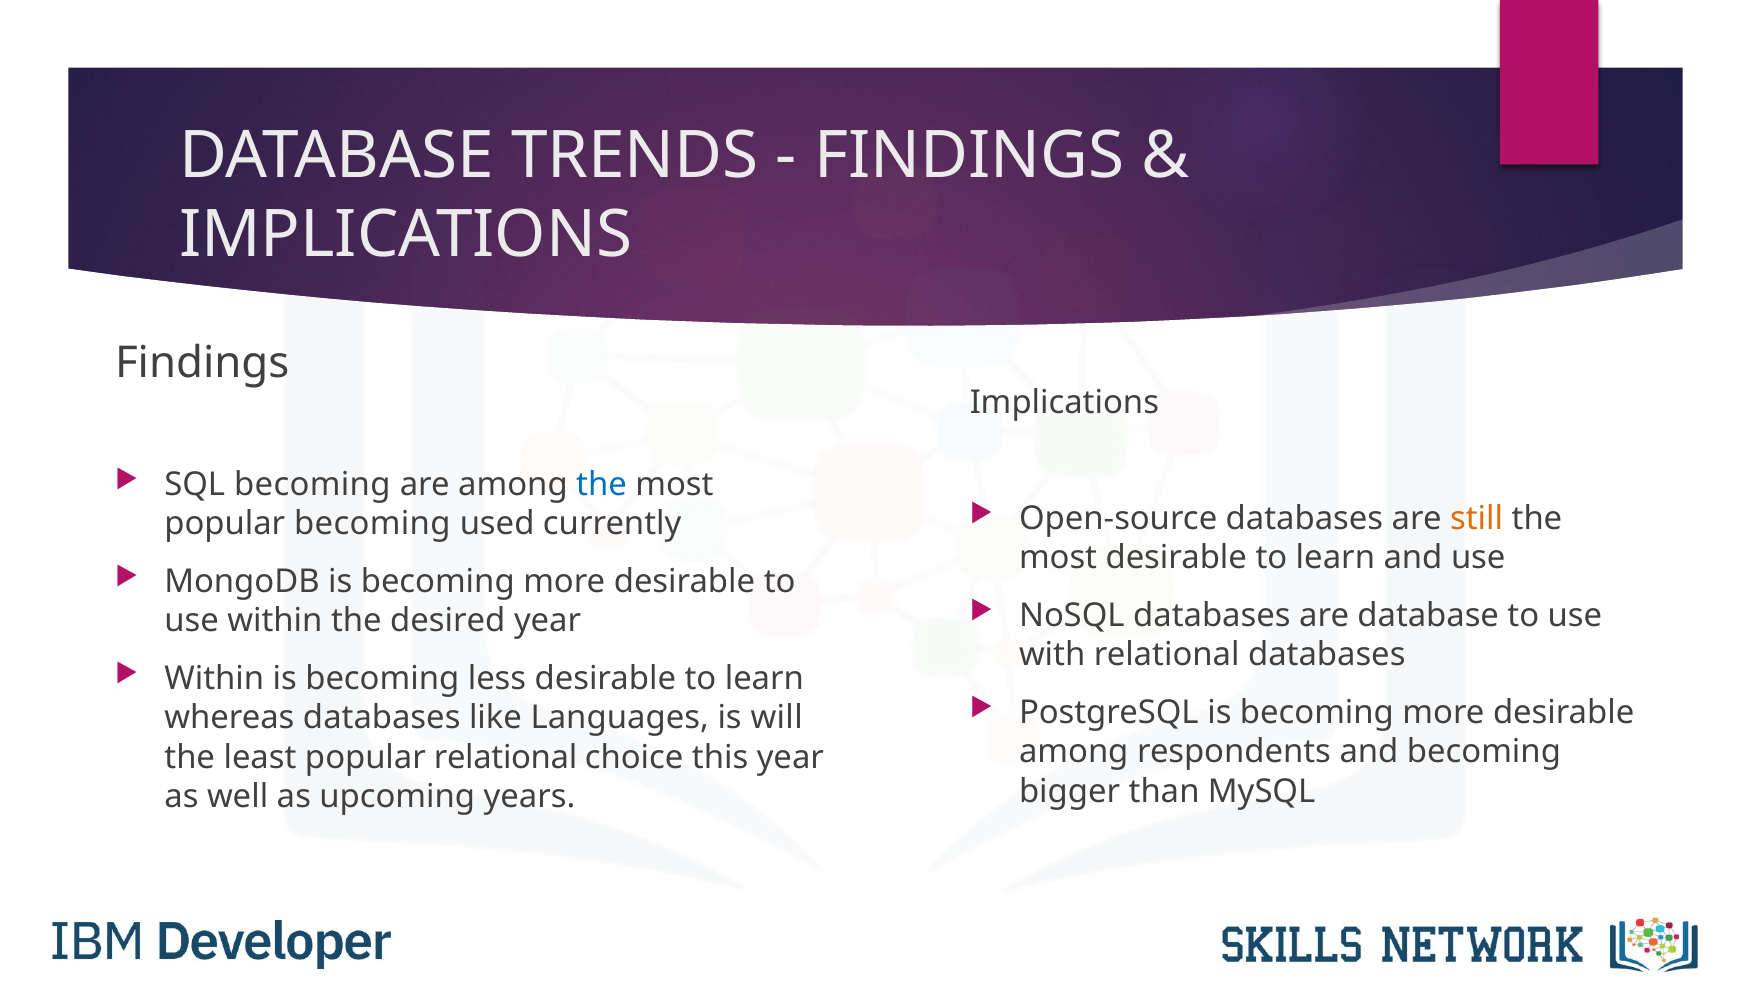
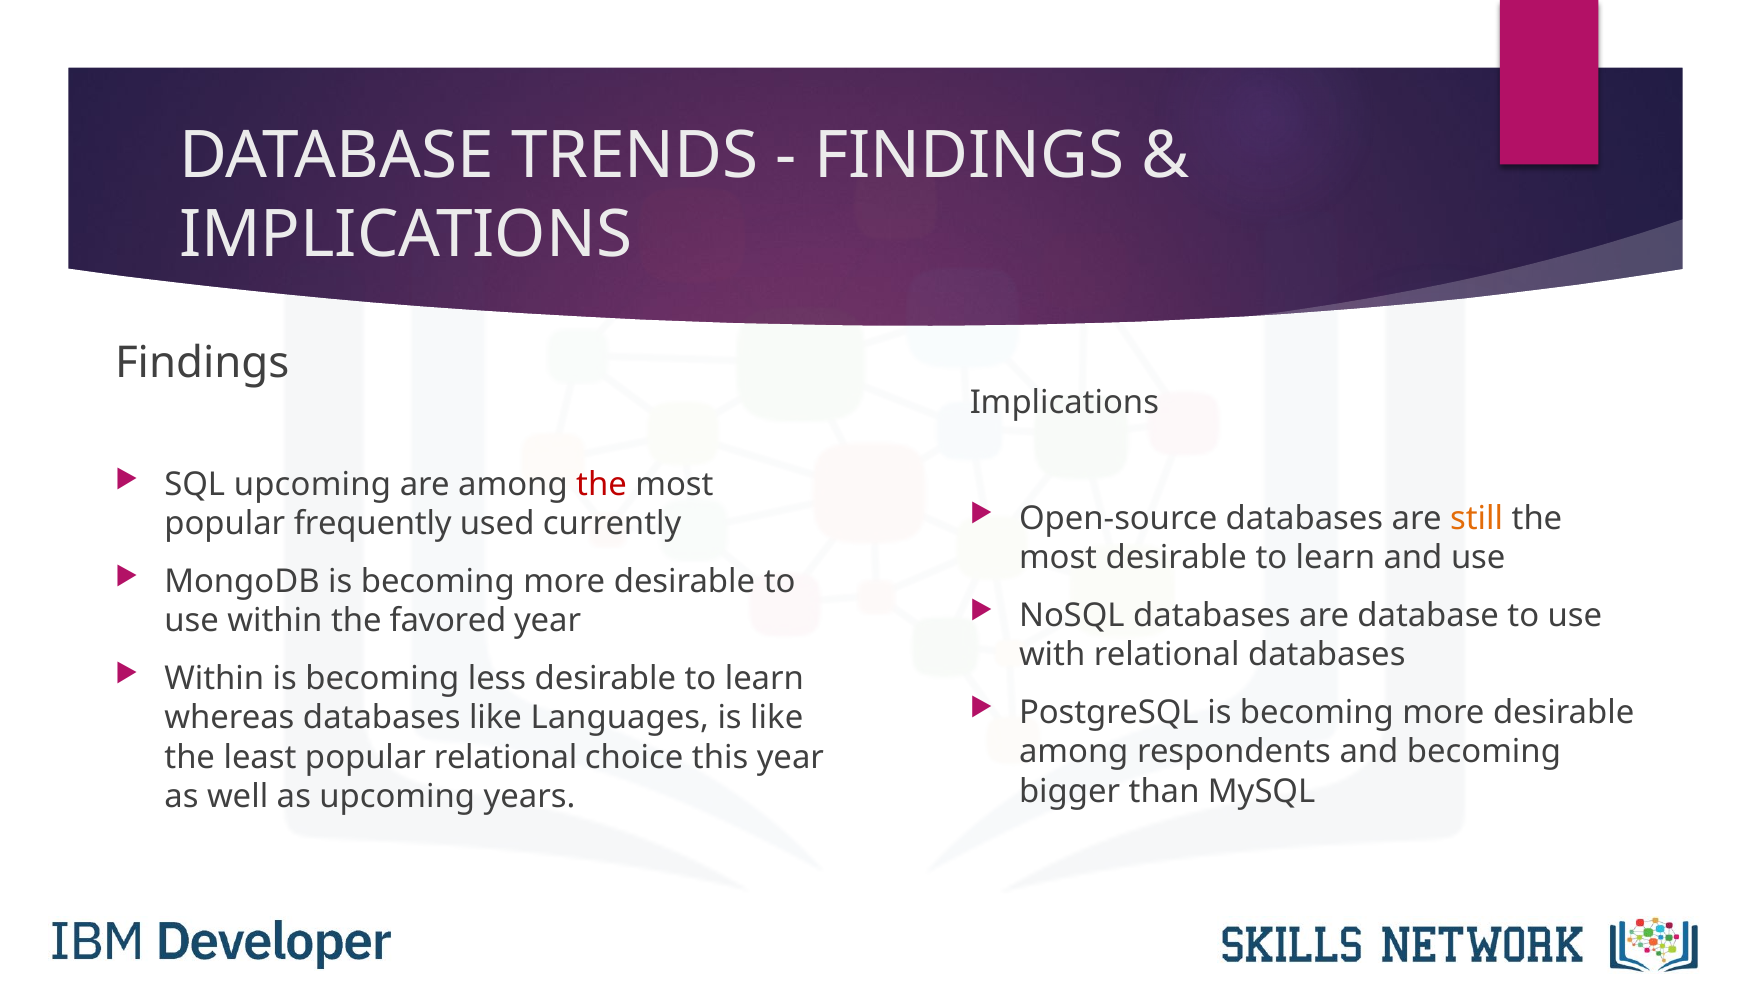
SQL becoming: becoming -> upcoming
the at (602, 484) colour: blue -> red
popular becoming: becoming -> frequently
desired: desired -> favored
is will: will -> like
